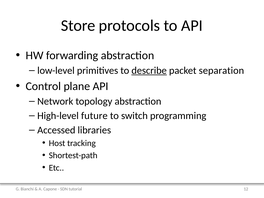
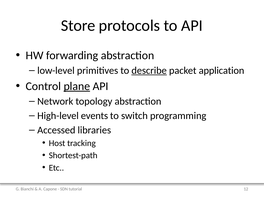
separation: separation -> application
plane underline: none -> present
future: future -> events
